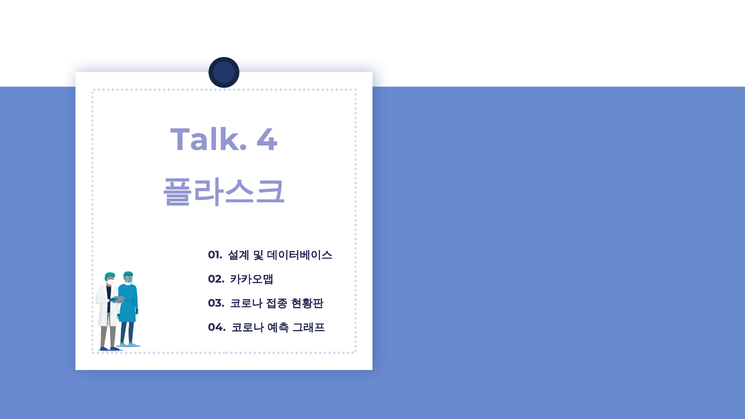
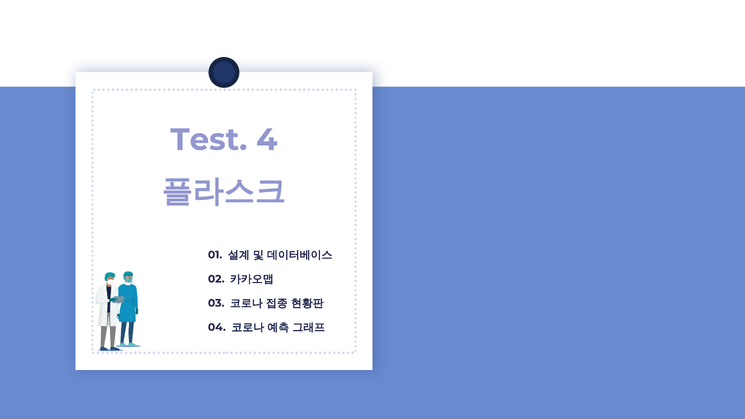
Talk: Talk -> Test
